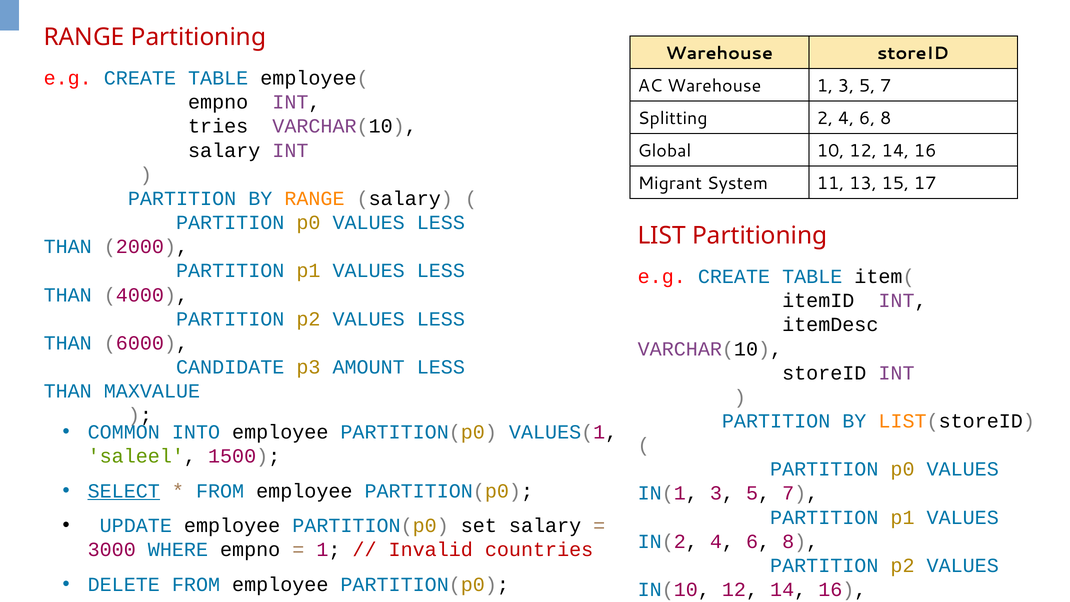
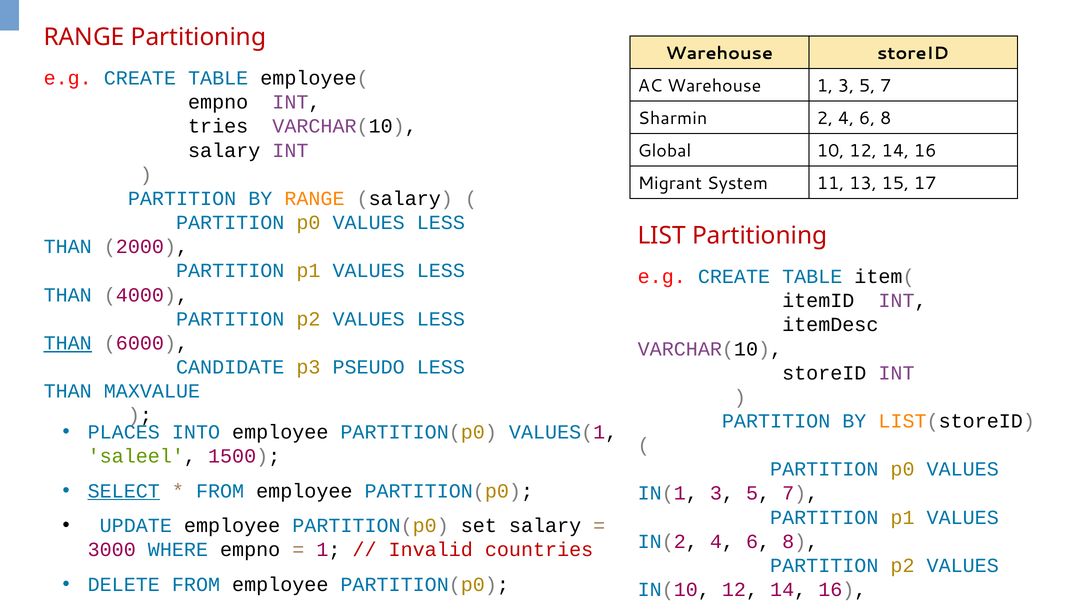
Splitting: Splitting -> Sharmin
THAN at (68, 343) underline: none -> present
AMOUNT: AMOUNT -> PSEUDO
COMMON: COMMON -> PLACES
